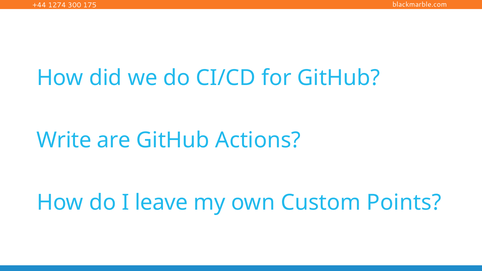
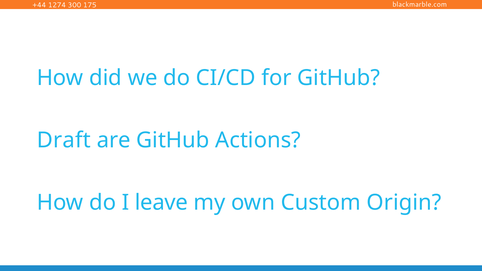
Write: Write -> Draft
Points: Points -> Origin
